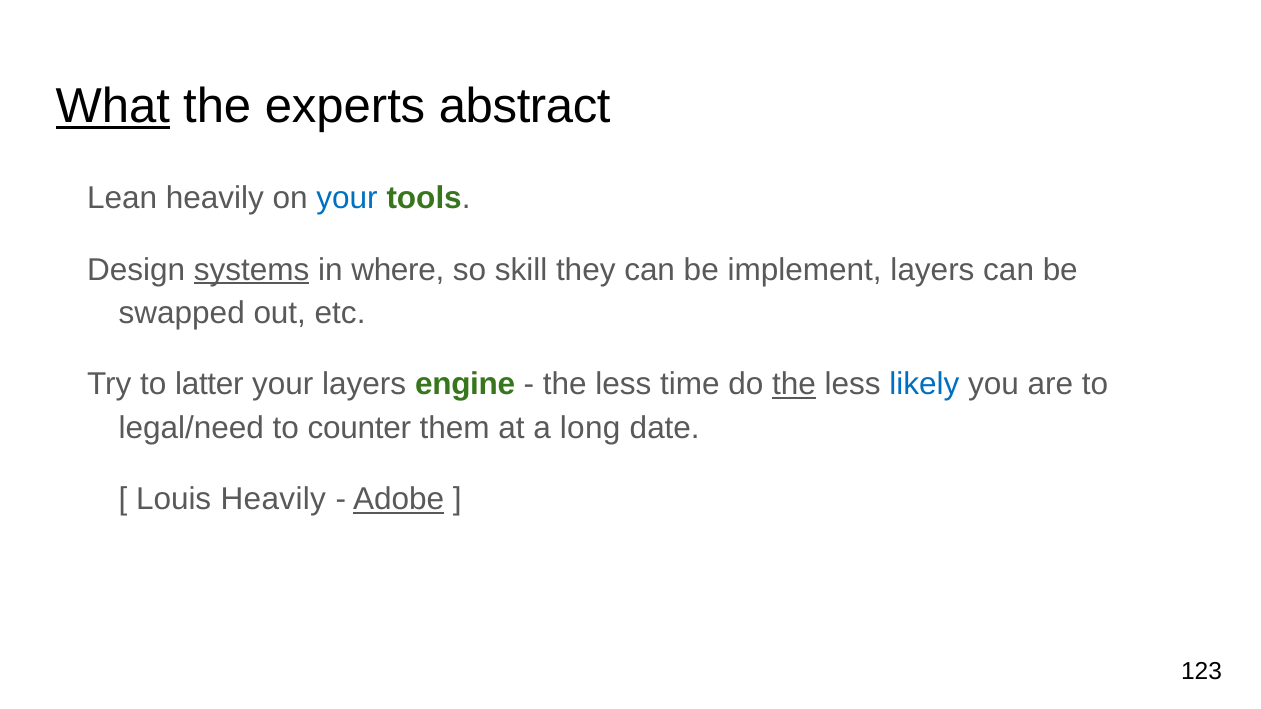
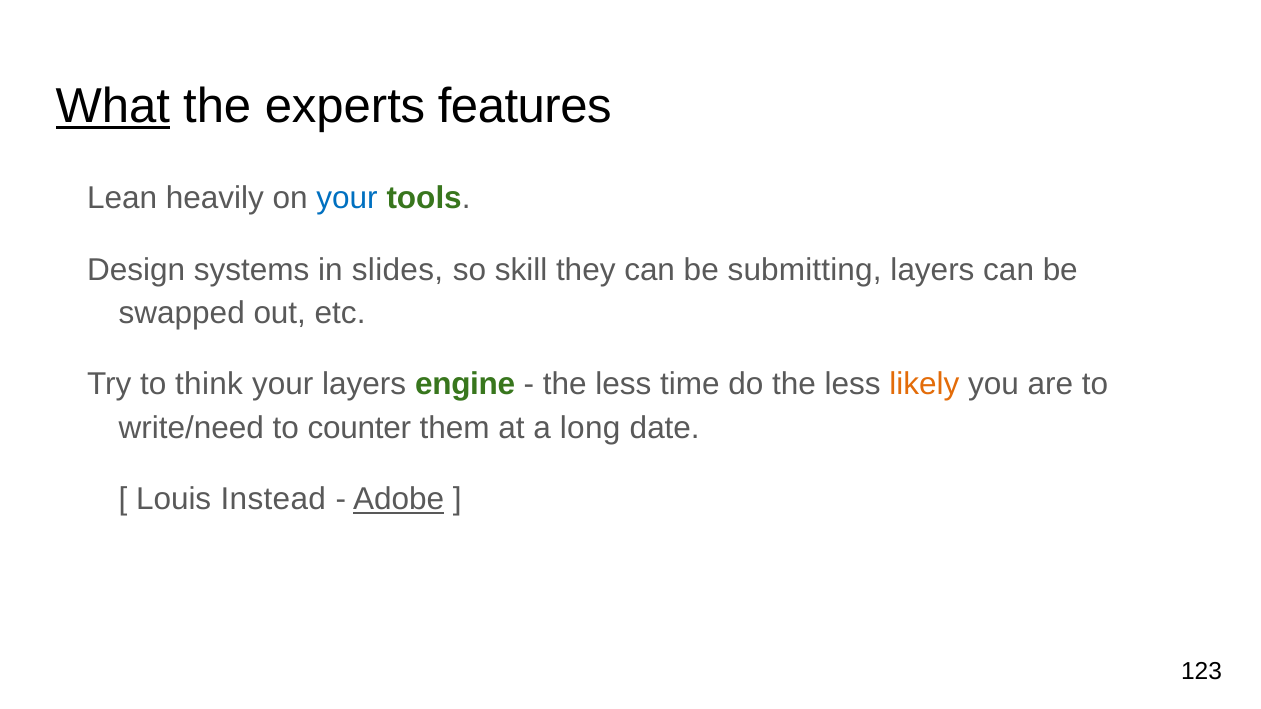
abstract: abstract -> features
systems underline: present -> none
where: where -> slides
implement: implement -> submitting
latter: latter -> think
the at (794, 385) underline: present -> none
likely colour: blue -> orange
legal/need: legal/need -> write/need
Louis Heavily: Heavily -> Instead
